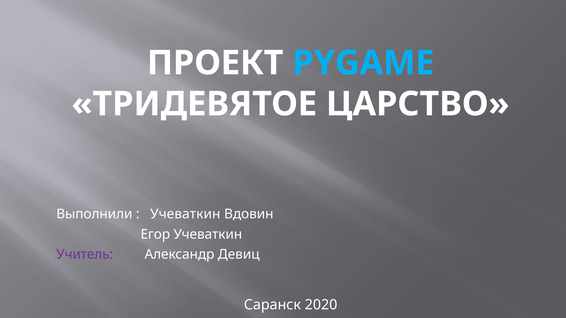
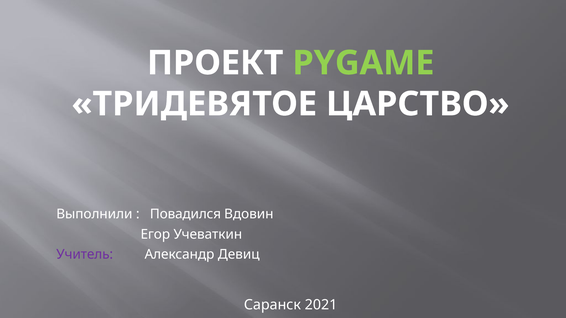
PYGAME colour: light blue -> light green
Учеваткин at (185, 214): Учеваткин -> Повадился
2020: 2020 -> 2021
